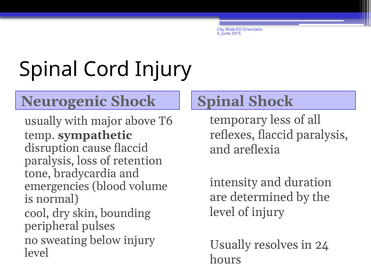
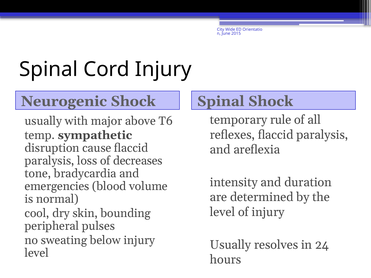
less: less -> rule
retention: retention -> decreases
